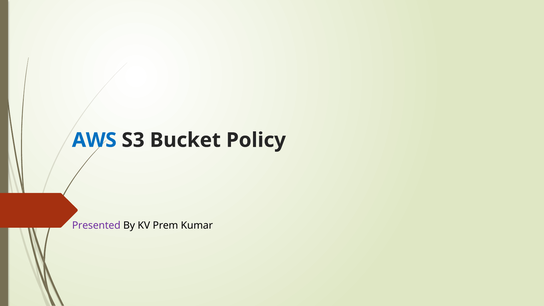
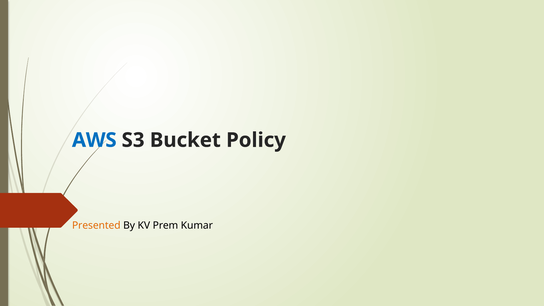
Presented colour: purple -> orange
